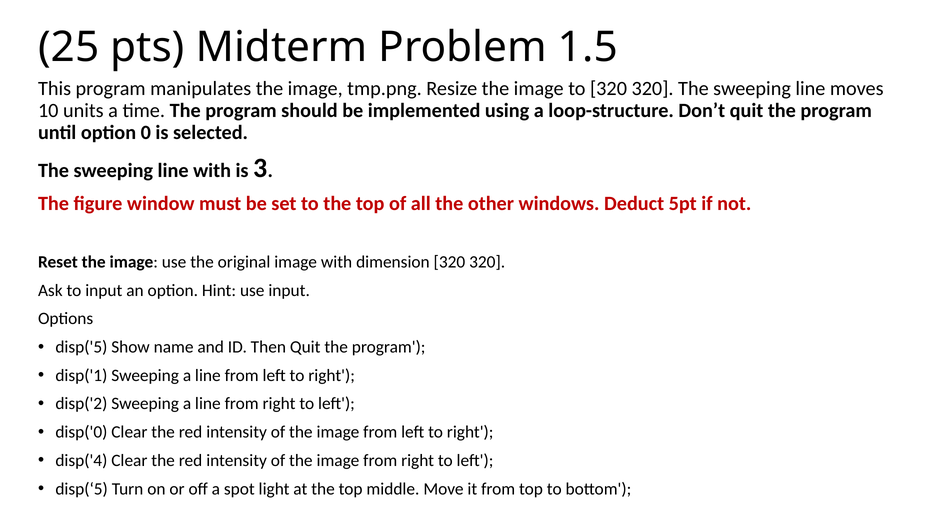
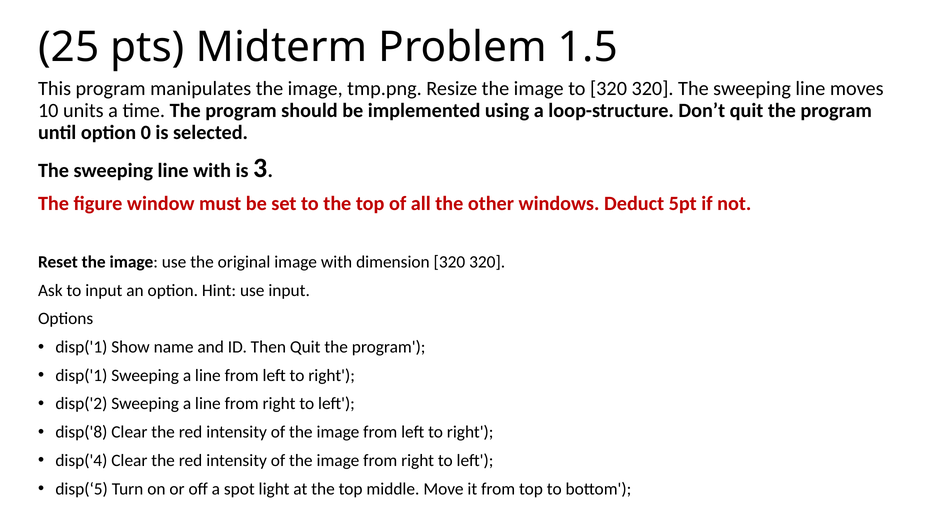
disp('5 at (81, 347): disp('5 -> disp('1
disp('0: disp('0 -> disp('8
